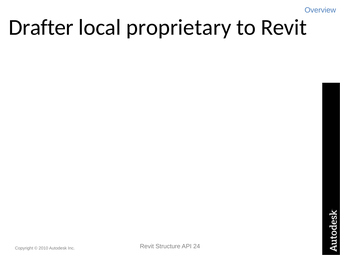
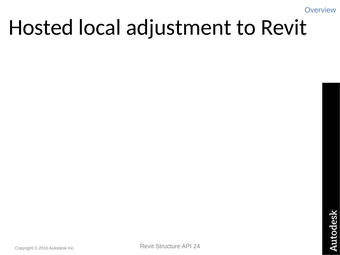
Drafter: Drafter -> Hosted
proprietary: proprietary -> adjustment
